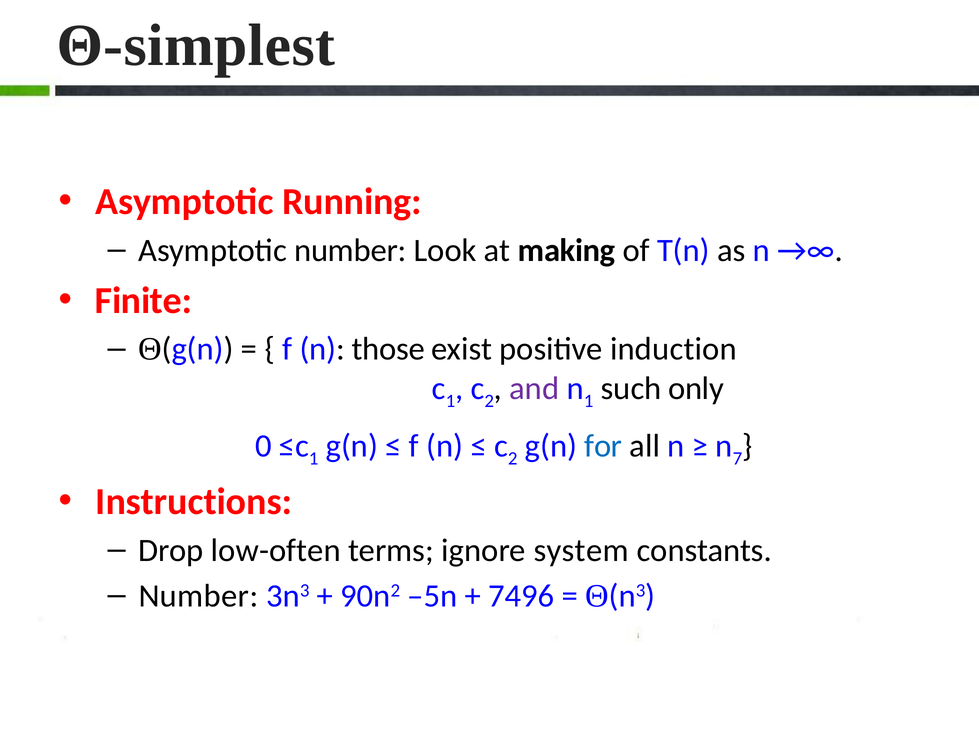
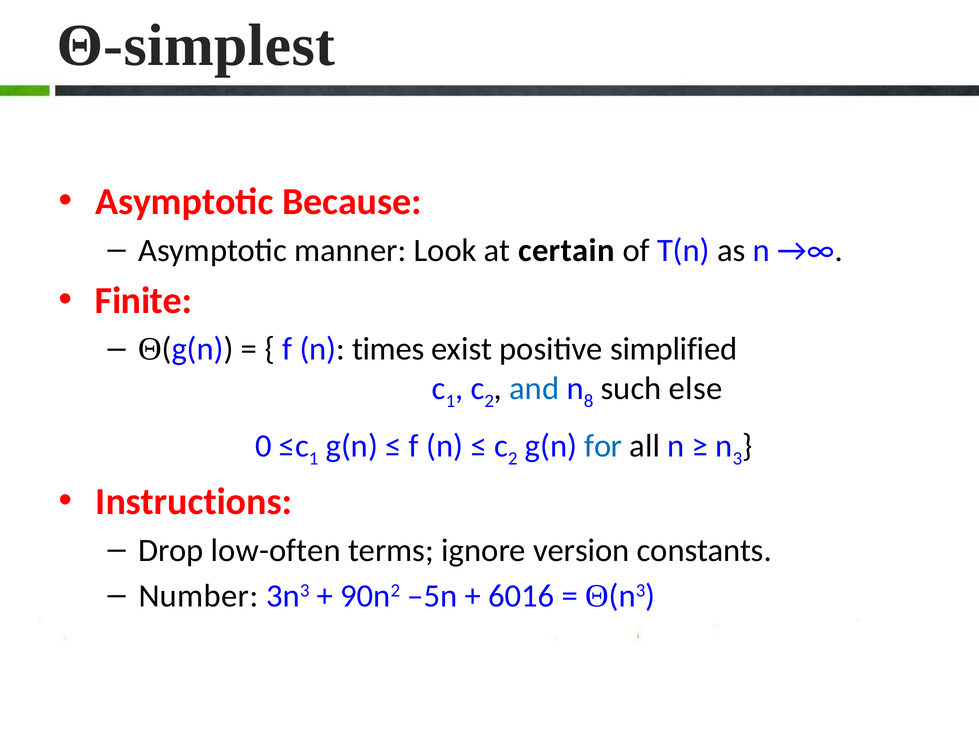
Running: Running -> Because
Asymptotic number: number -> manner
making: making -> certain
those: those -> times
induction: induction -> simplified
and colour: purple -> blue
n 1: 1 -> 8
only: only -> else
7: 7 -> 3
system: system -> version
7496: 7496 -> 6016
